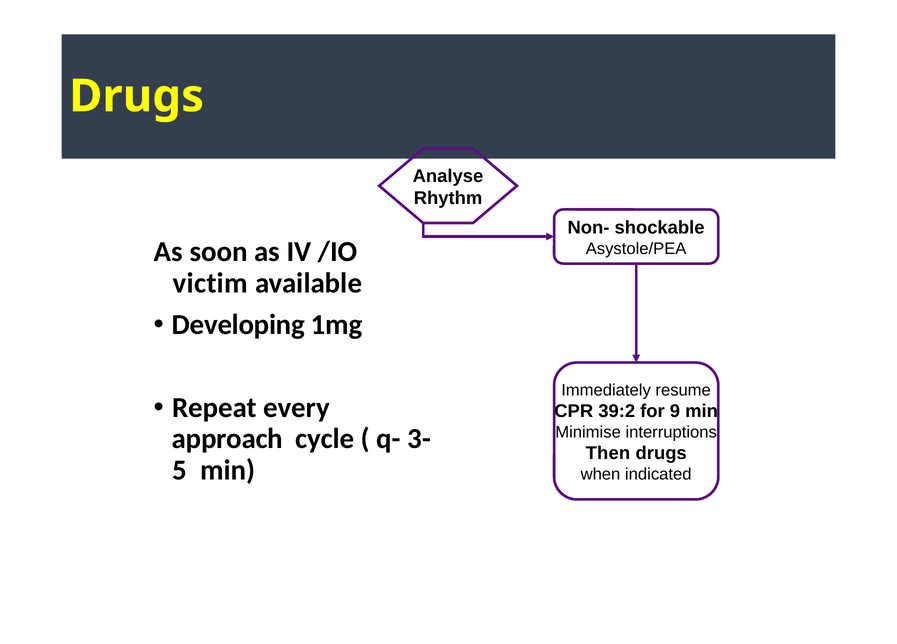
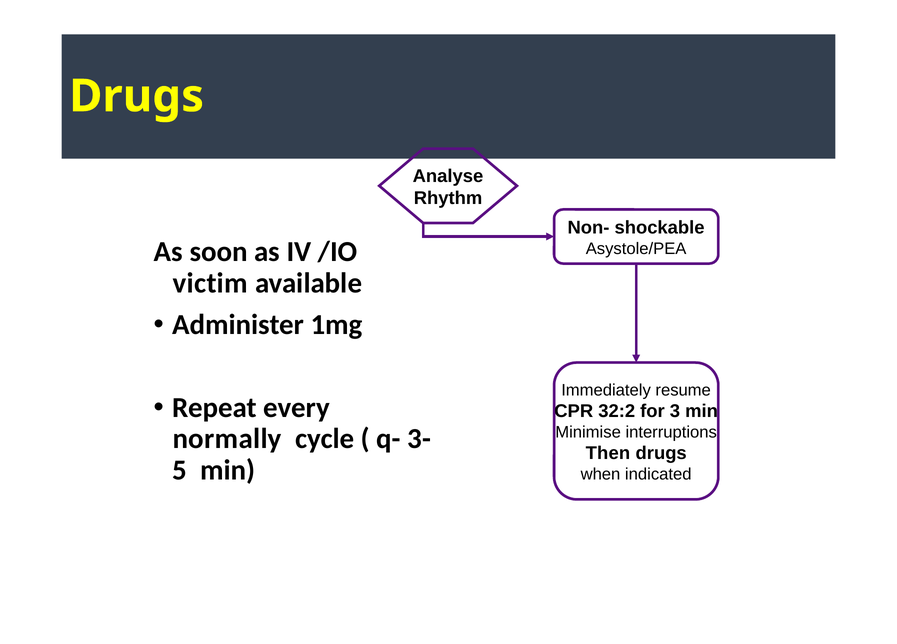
Developing: Developing -> Administer
39:2: 39:2 -> 32:2
9: 9 -> 3
approach: approach -> normally
